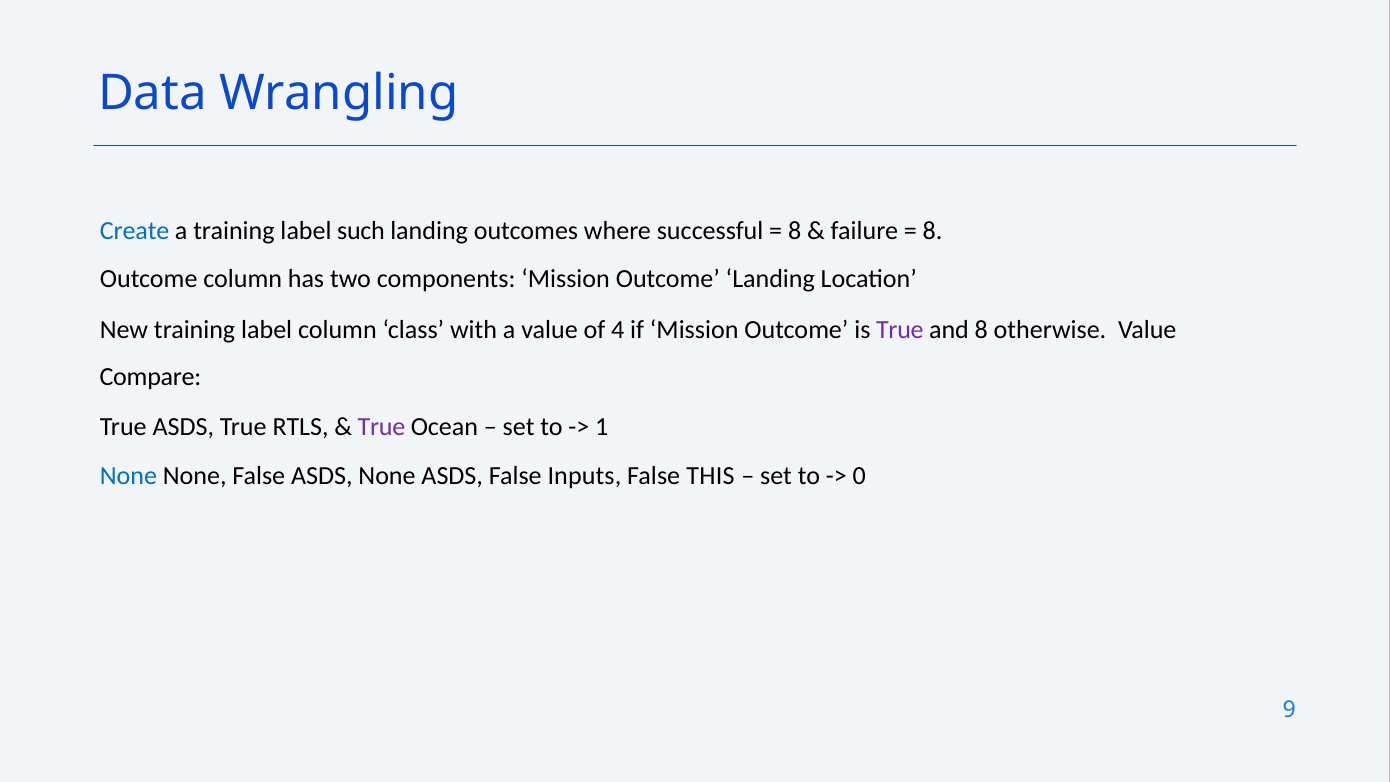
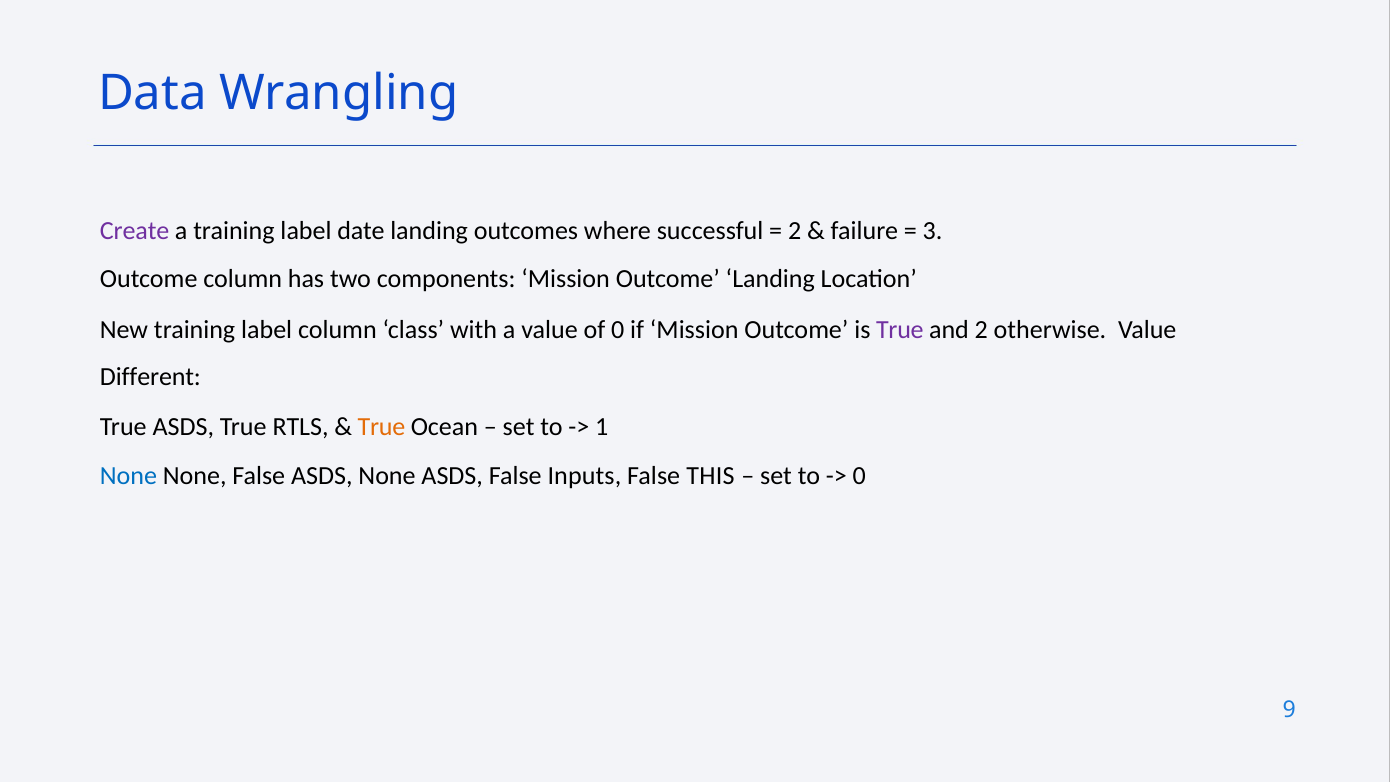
Create colour: blue -> purple
such: such -> date
8 at (795, 231): 8 -> 2
8 at (933, 231): 8 -> 3
of 4: 4 -> 0
and 8: 8 -> 2
Compare: Compare -> Different
True at (382, 427) colour: purple -> orange
